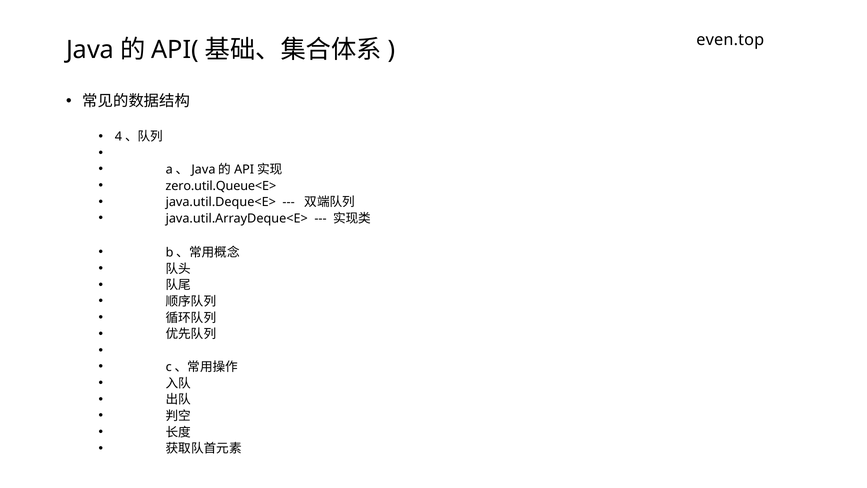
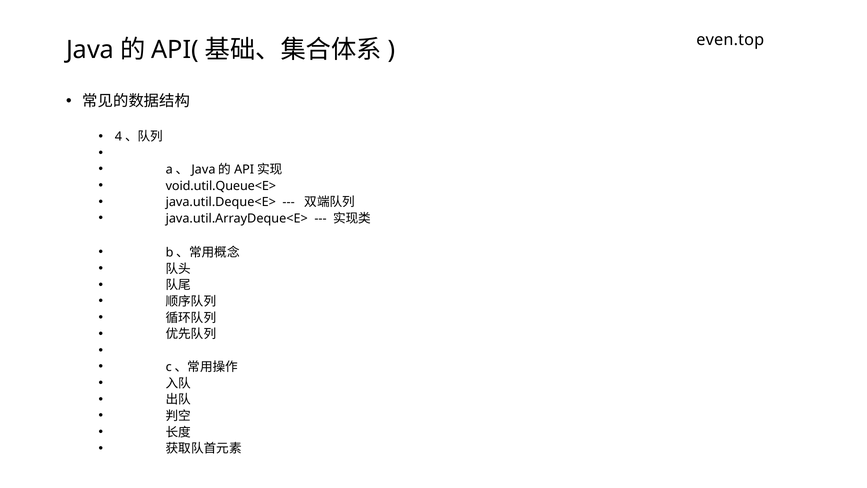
zero.util.Queue<E>: zero.util.Queue<E> -> void.util.Queue<E>
